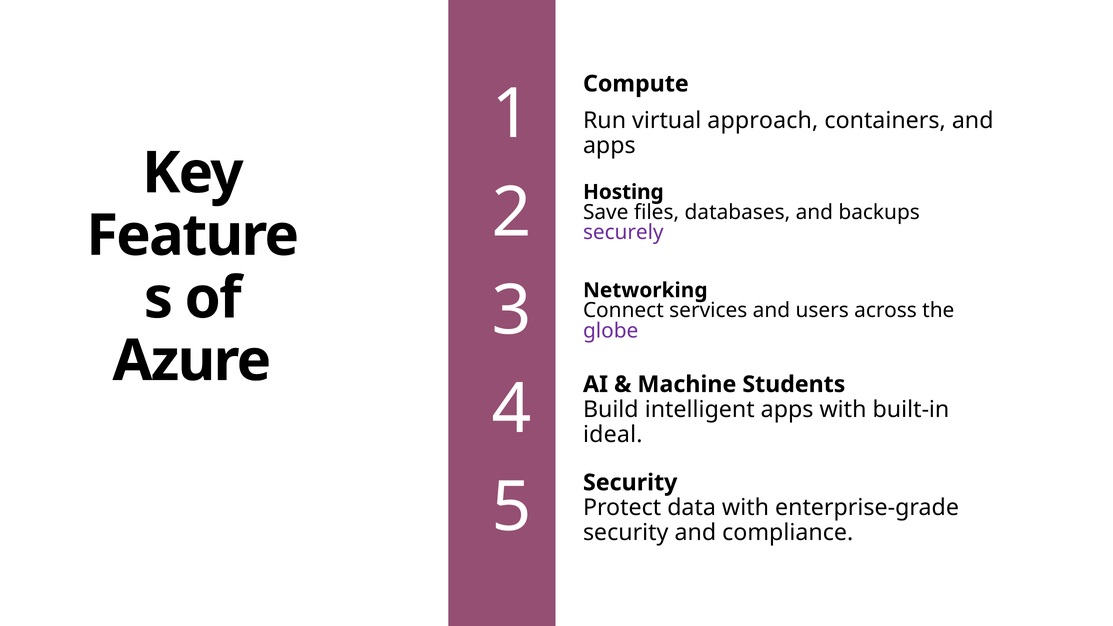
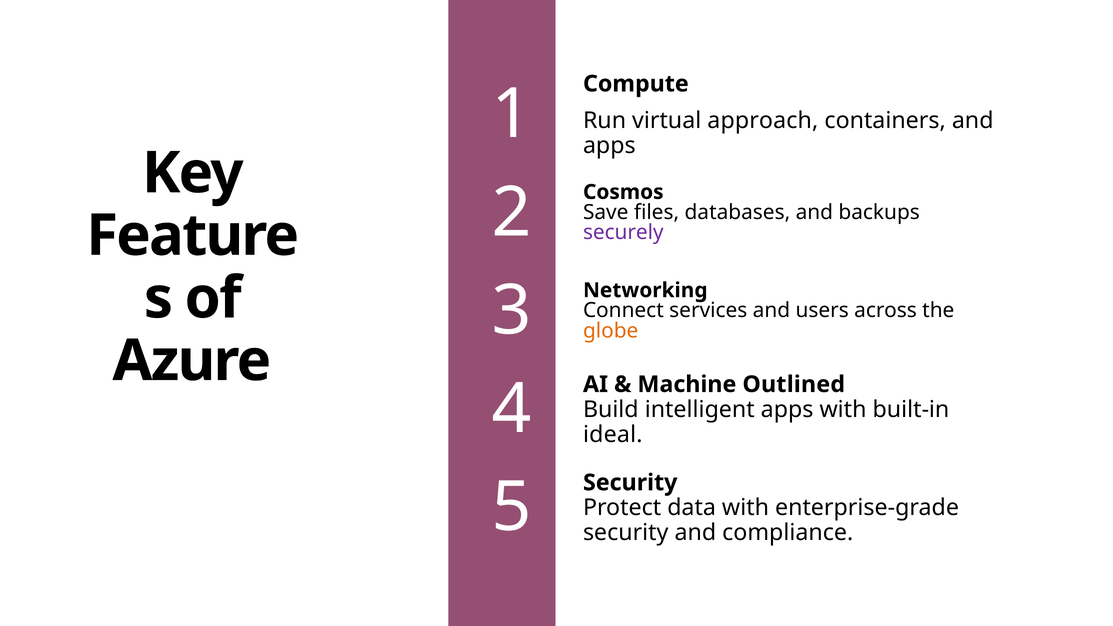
Hosting: Hosting -> Cosmos
globe colour: purple -> orange
Students: Students -> Outlined
